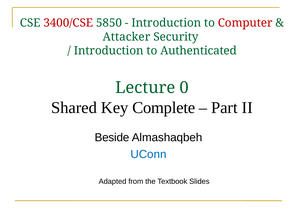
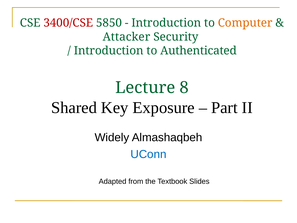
Computer colour: red -> orange
0: 0 -> 8
Complete: Complete -> Exposure
Beside: Beside -> Widely
